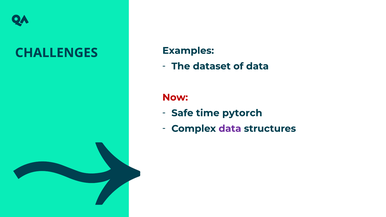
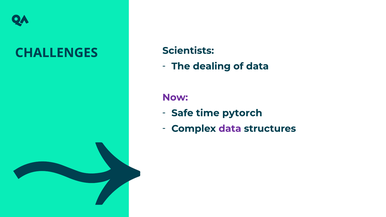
Examples: Examples -> Scientists
dataset: dataset -> dealing
Now colour: red -> purple
